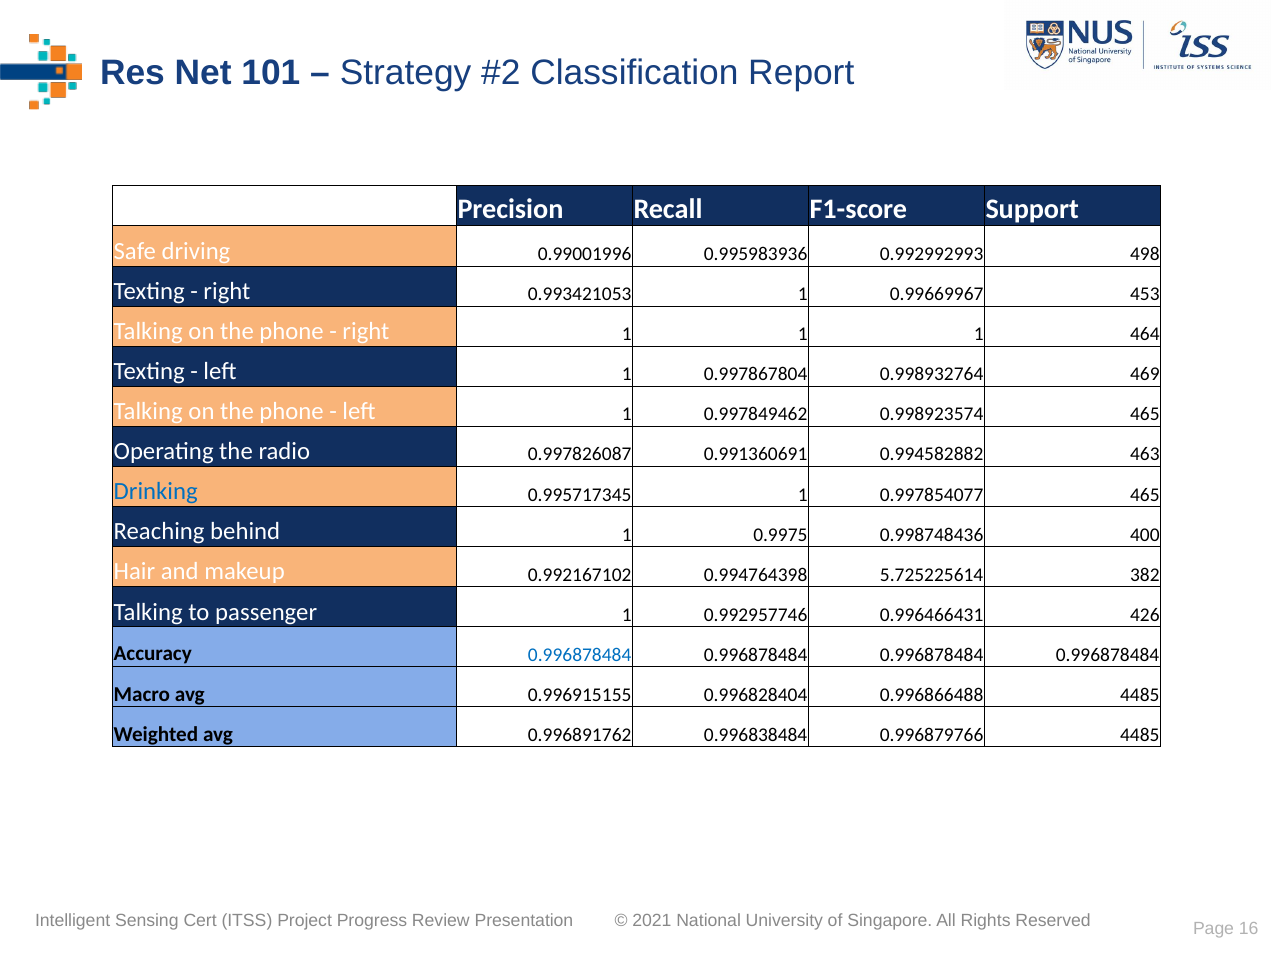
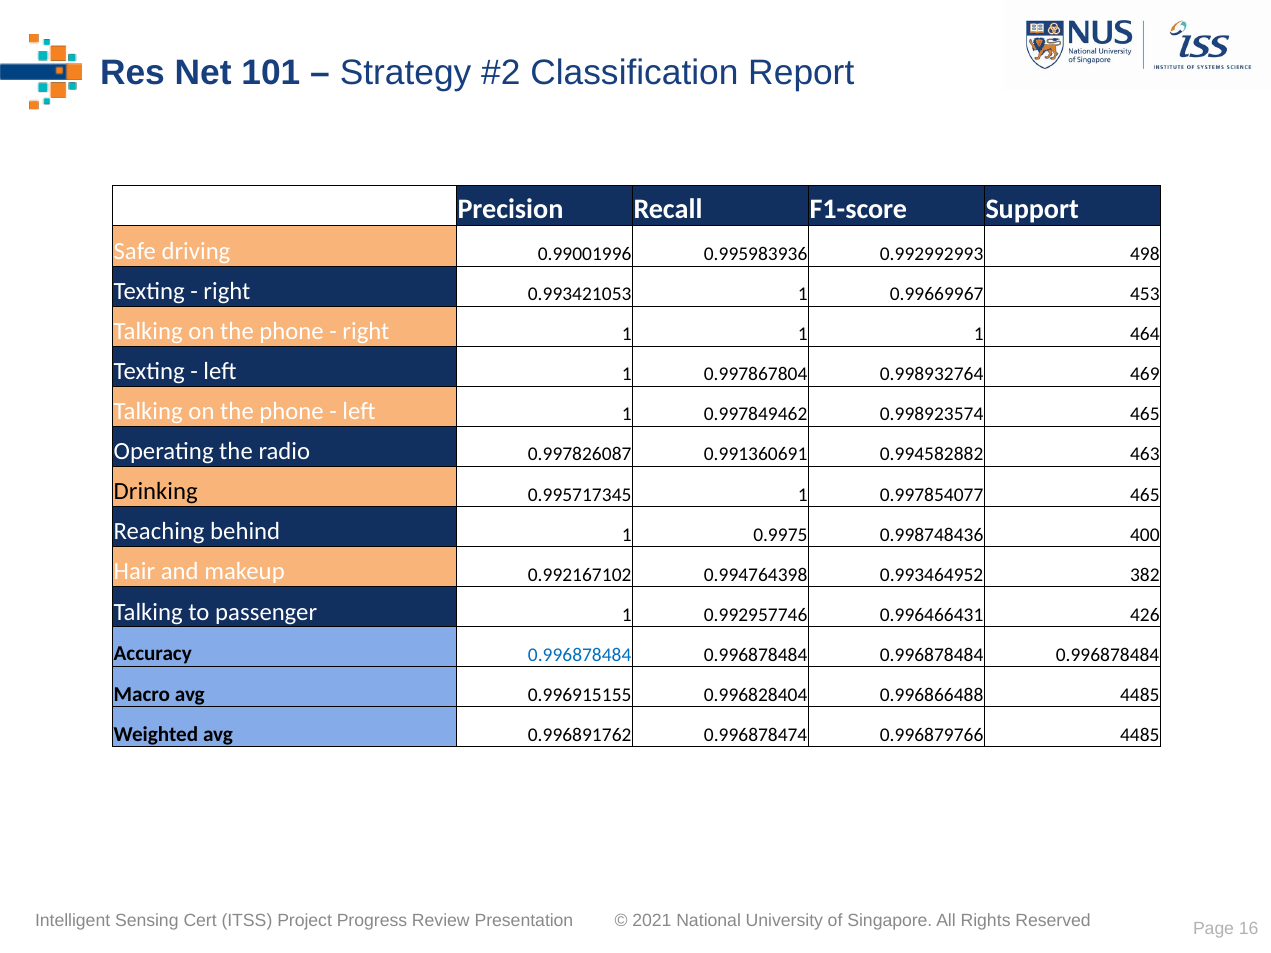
Drinking colour: blue -> black
5.725225614: 5.725225614 -> 0.993464952
0.996838484: 0.996838484 -> 0.996878474
